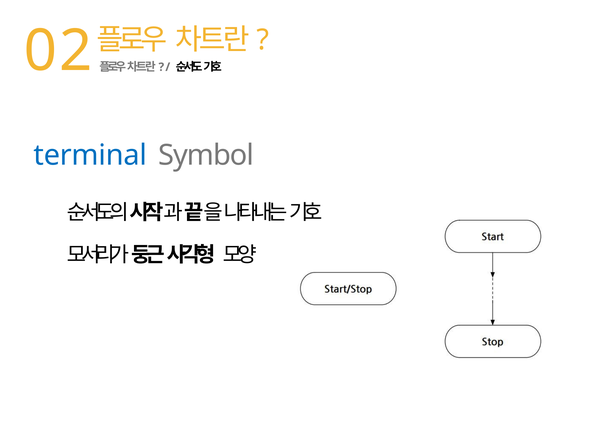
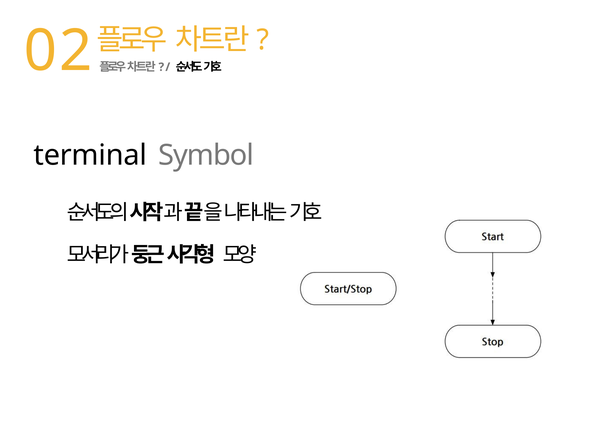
terminal colour: blue -> black
